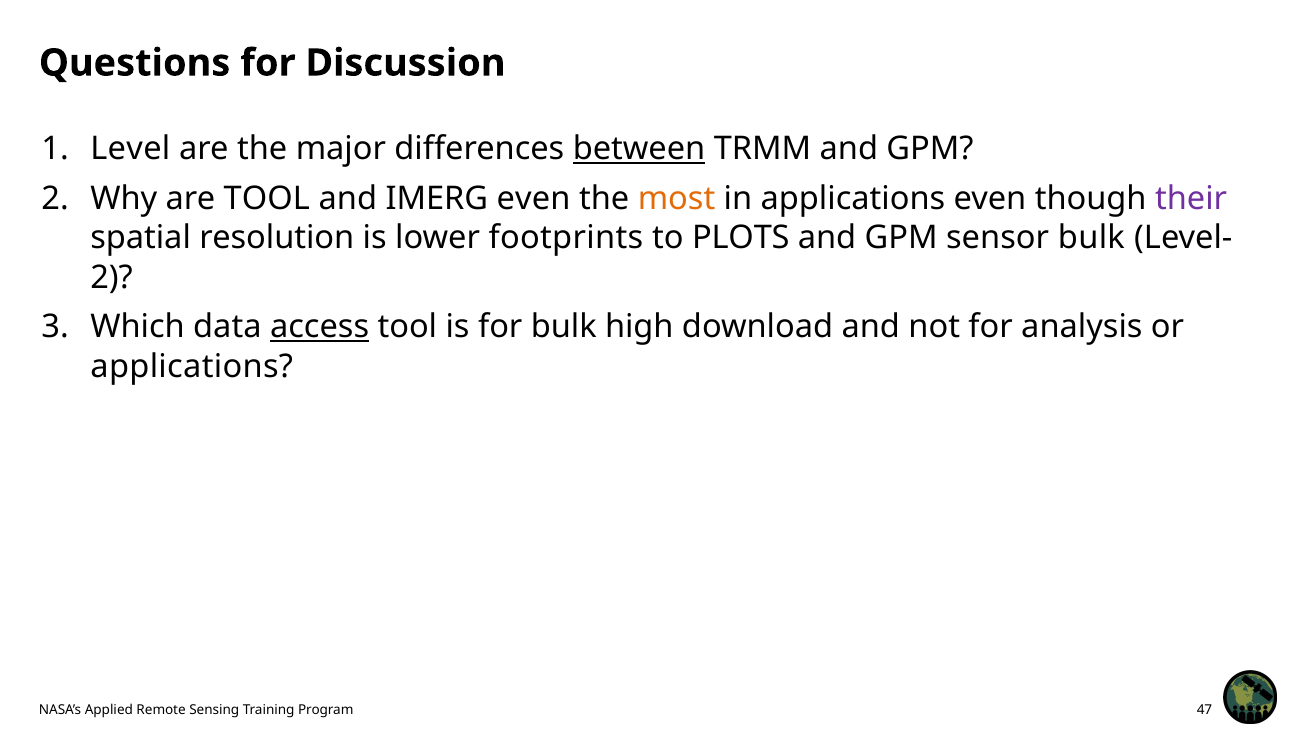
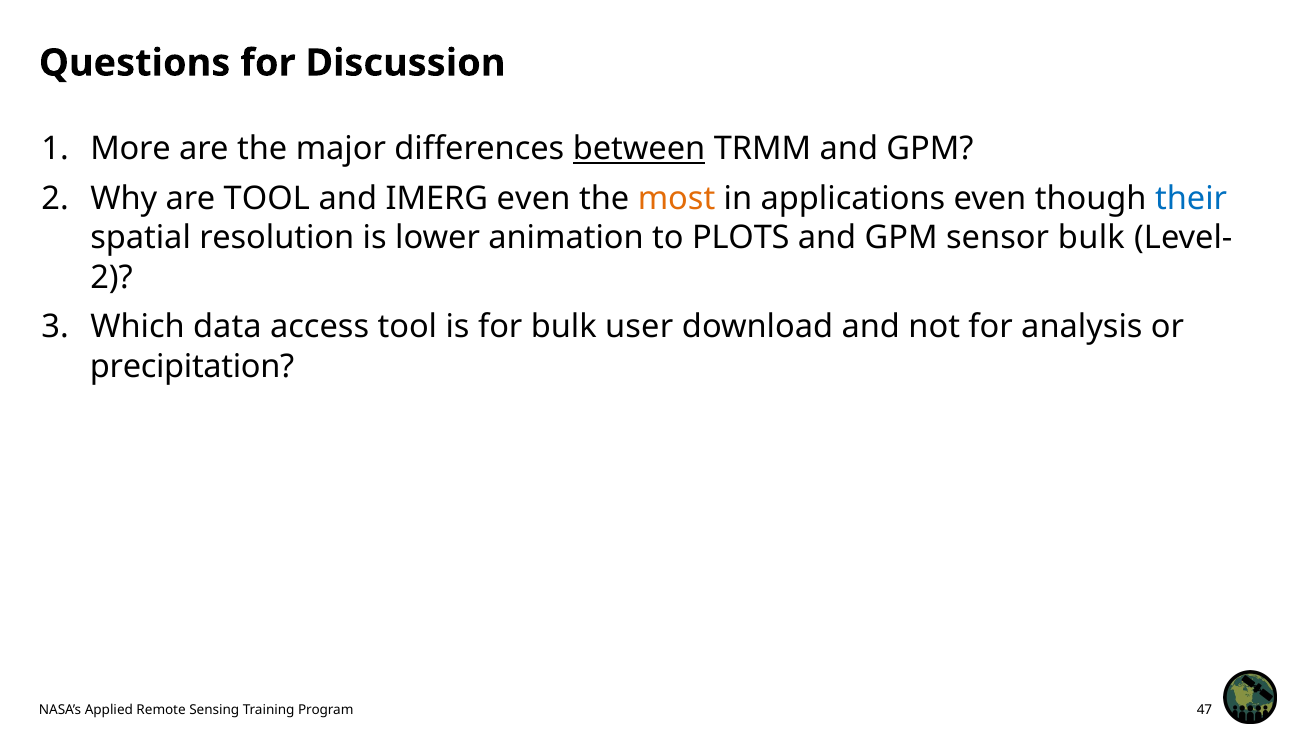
Level: Level -> More
their colour: purple -> blue
footprints: footprints -> animation
access underline: present -> none
high: high -> user
applications at (192, 366): applications -> precipitation
